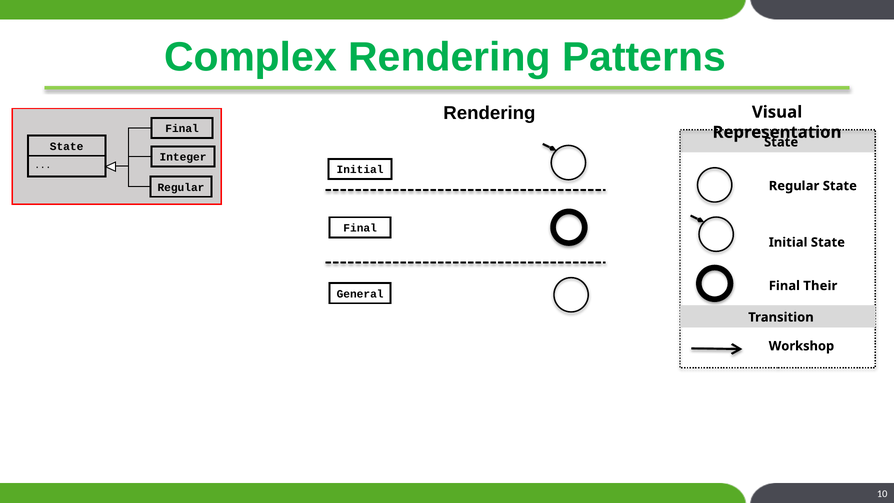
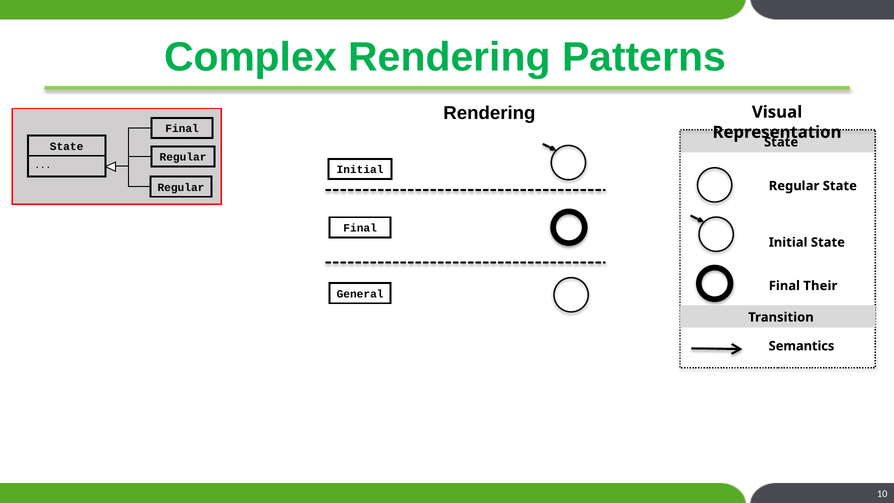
Integer at (183, 157): Integer -> Regular
Workshop: Workshop -> Semantics
